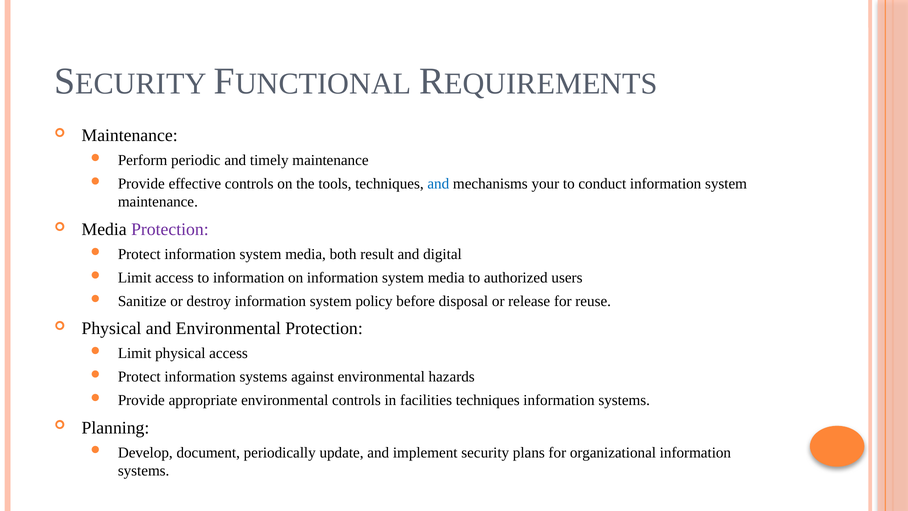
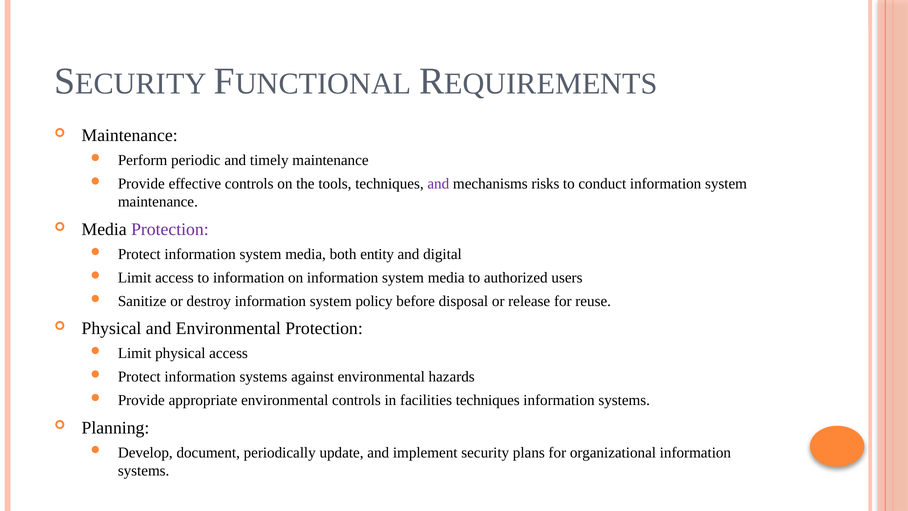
and at (438, 184) colour: blue -> purple
your: your -> risks
result: result -> entity
